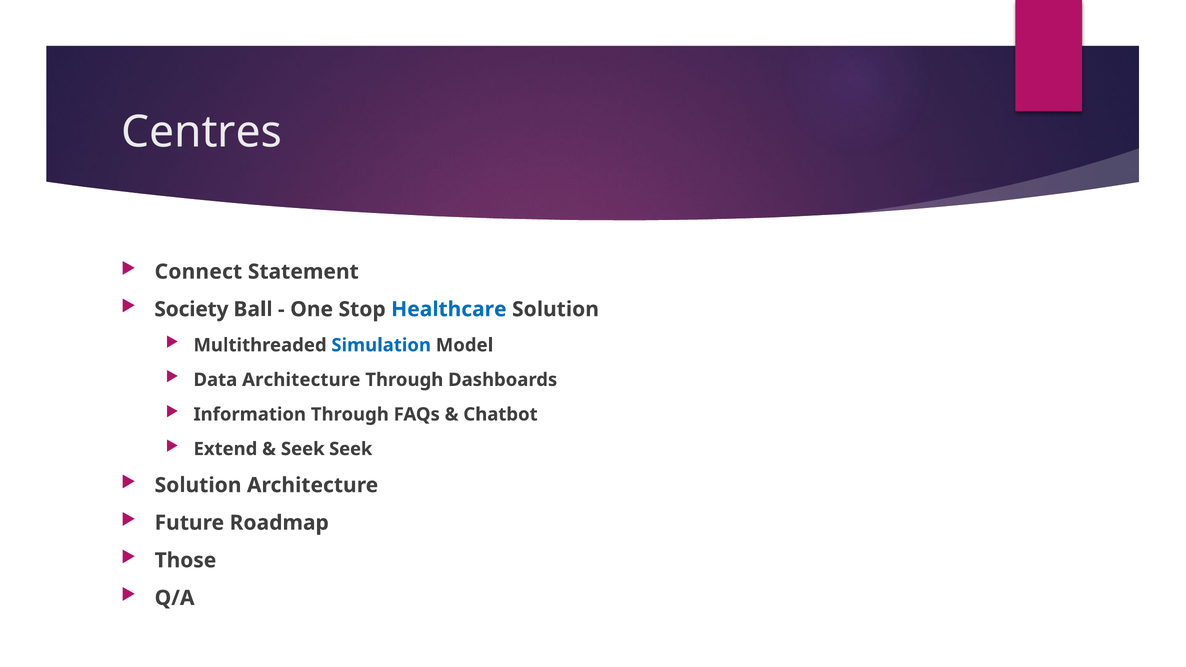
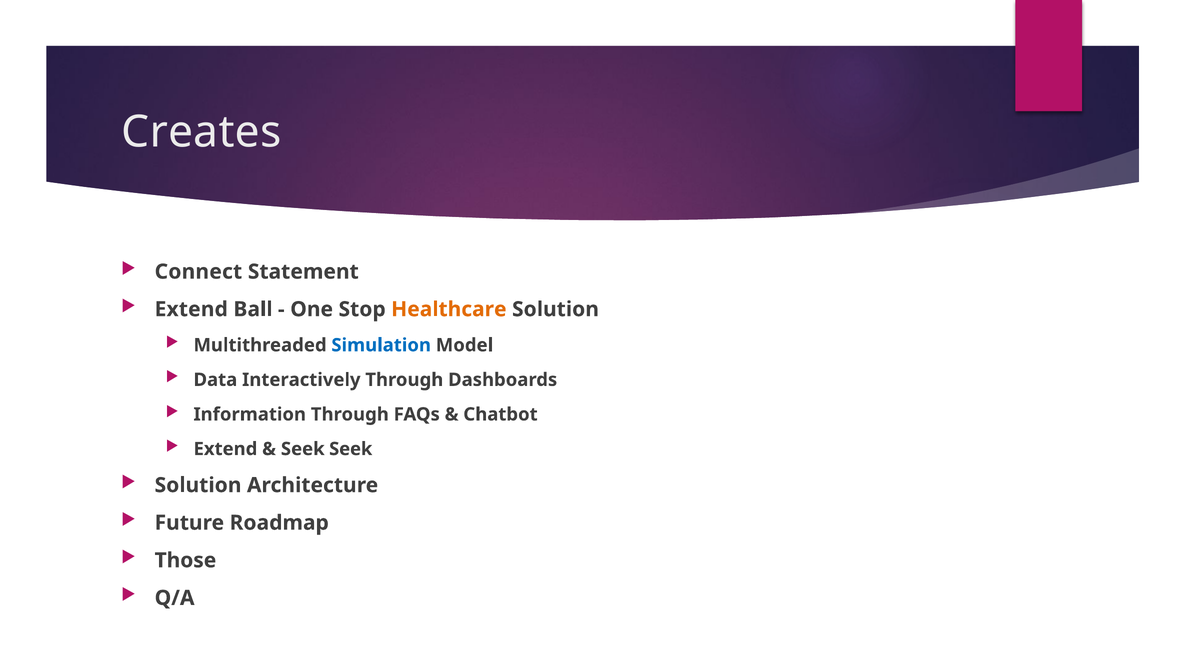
Centres: Centres -> Creates
Society at (191, 309): Society -> Extend
Healthcare colour: blue -> orange
Data Architecture: Architecture -> Interactively
